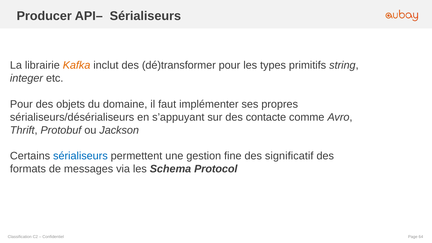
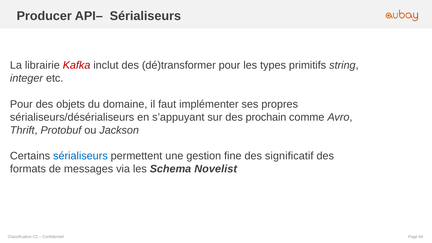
Kafka colour: orange -> red
contacte: contacte -> prochain
Protocol: Protocol -> Novelist
